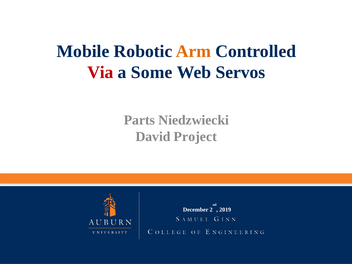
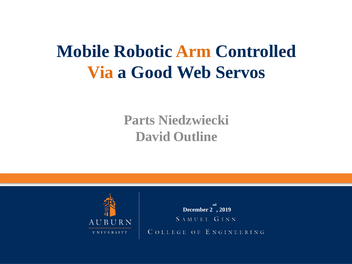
Via colour: red -> orange
Some: Some -> Good
Project: Project -> Outline
